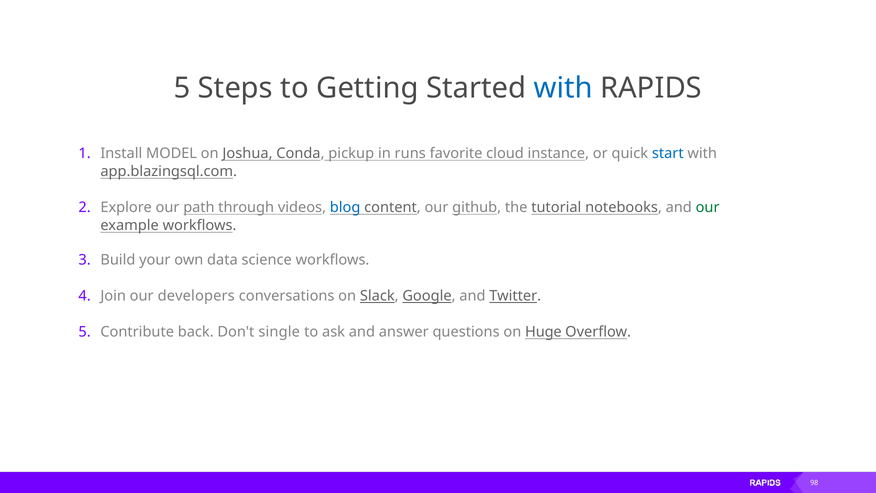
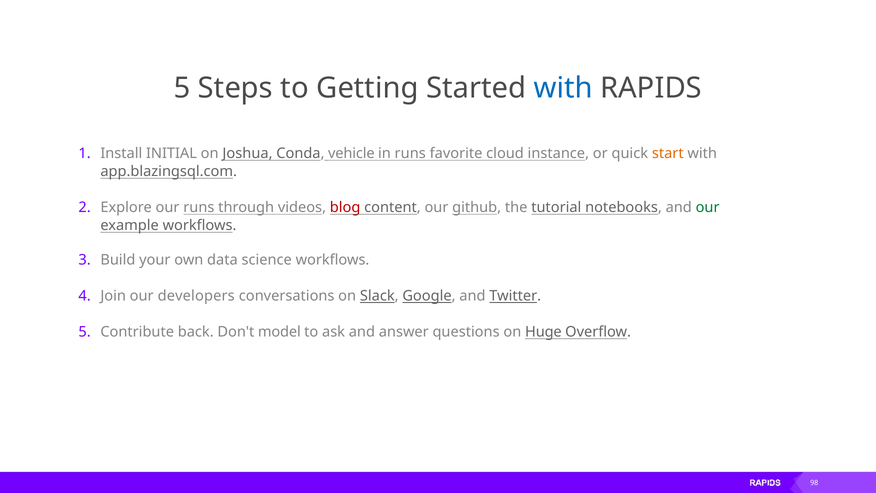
MODEL: MODEL -> INITIAL
pickup: pickup -> vehicle
start colour: blue -> orange
our path: path -> runs
blog colour: blue -> red
single: single -> model
